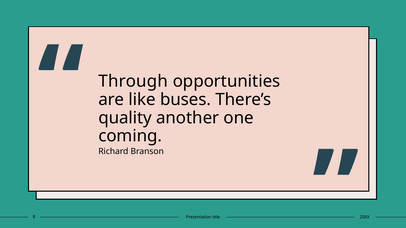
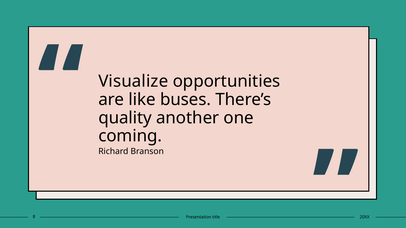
Through: Through -> Visualize
